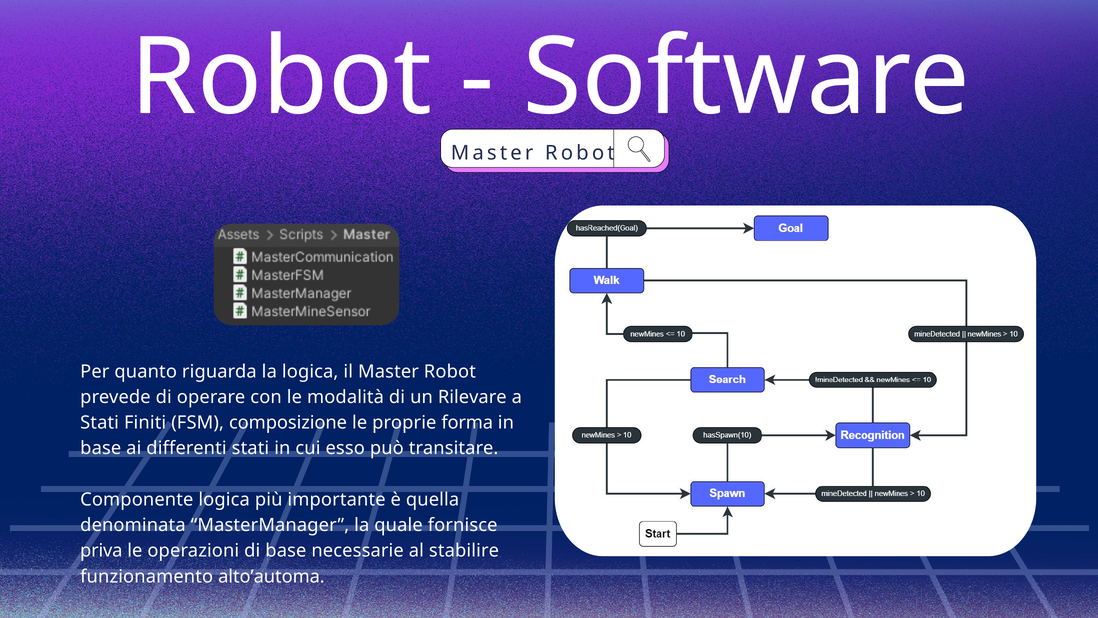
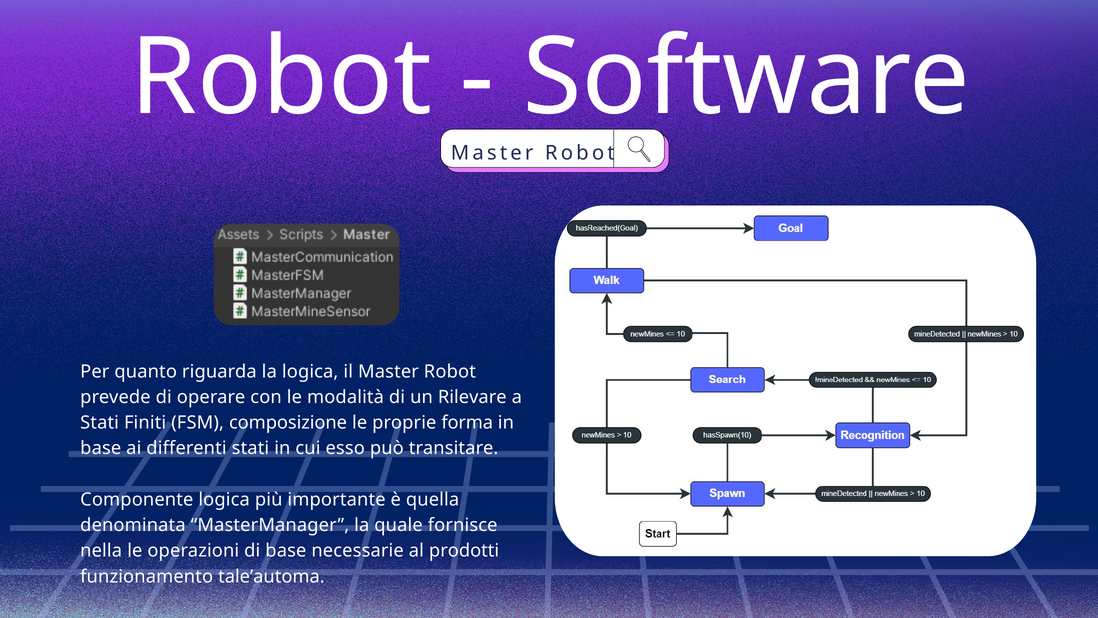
priva: priva -> nella
stabilire: stabilire -> prodotti
alto’automa: alto’automa -> tale’automa
